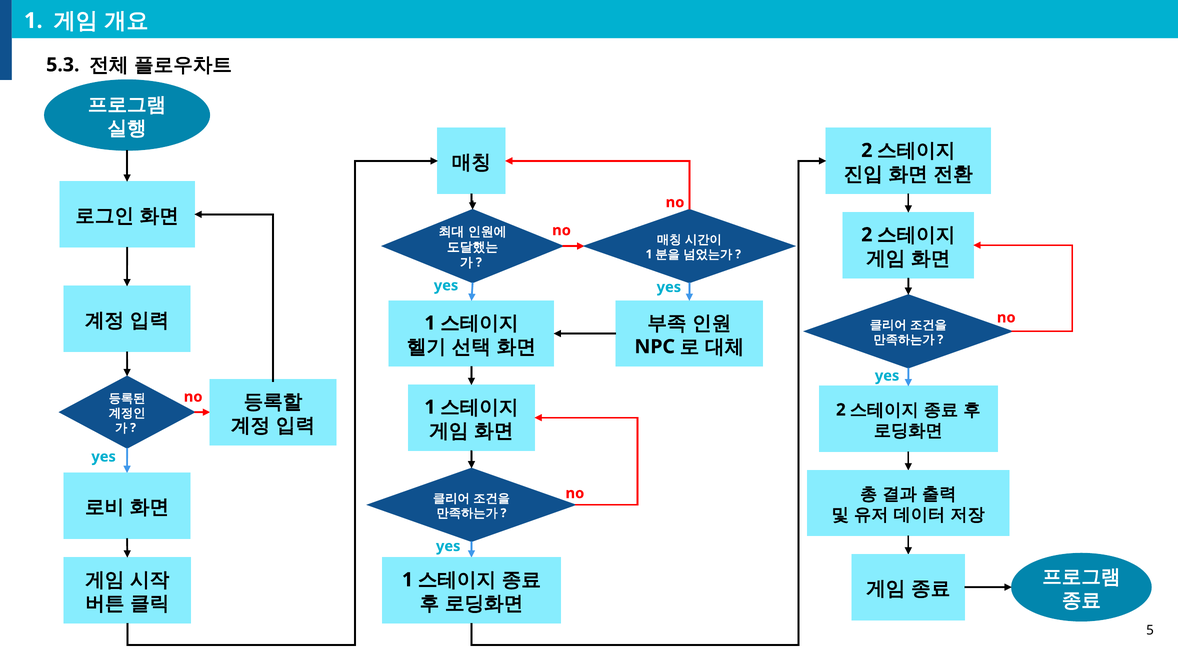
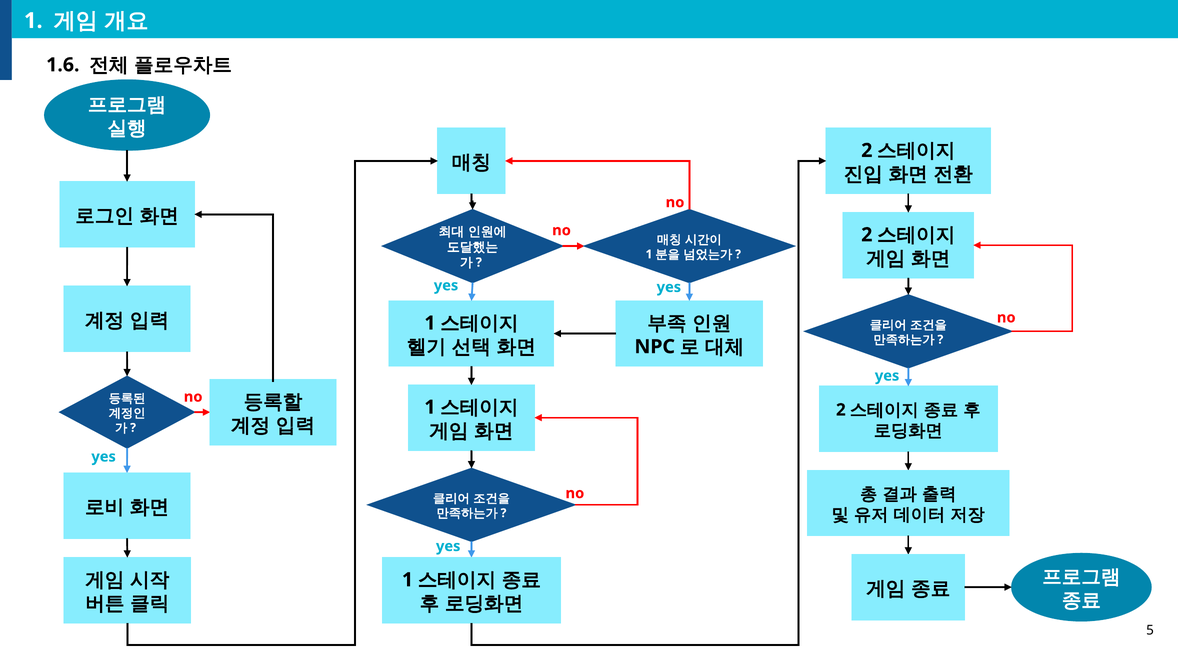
5.3: 5.3 -> 1.6
